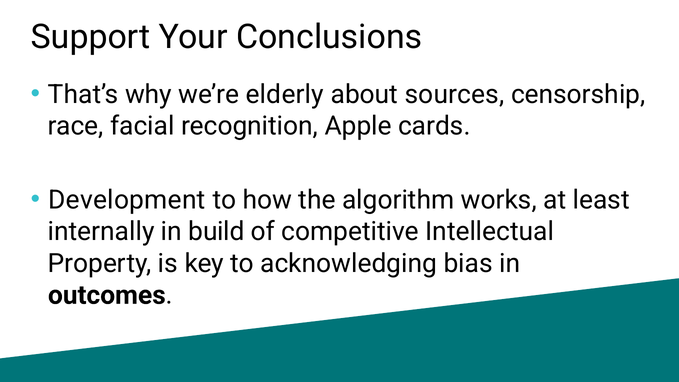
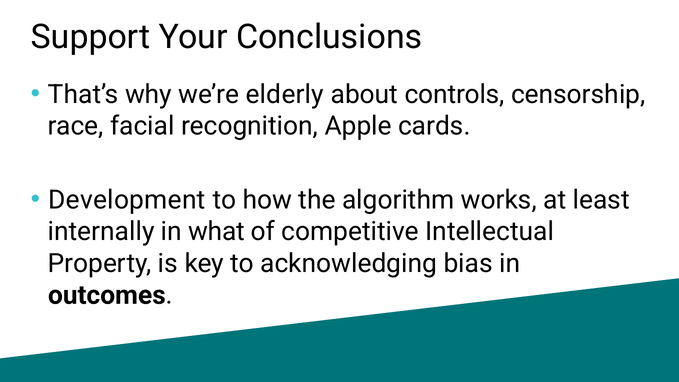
sources: sources -> controls
build: build -> what
